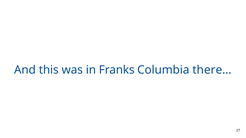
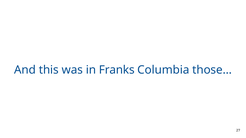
there…: there… -> those…
